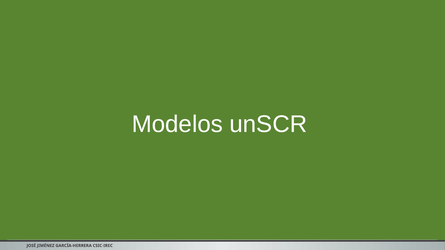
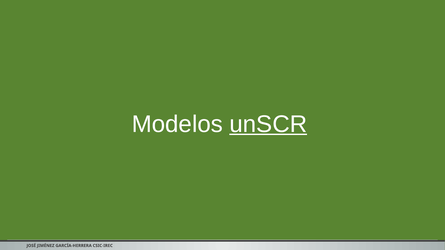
unSCR underline: none -> present
